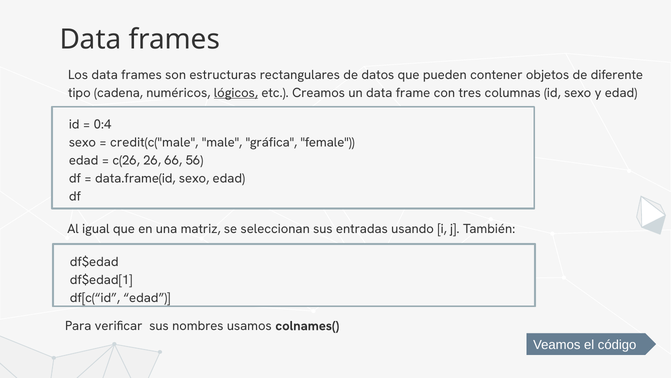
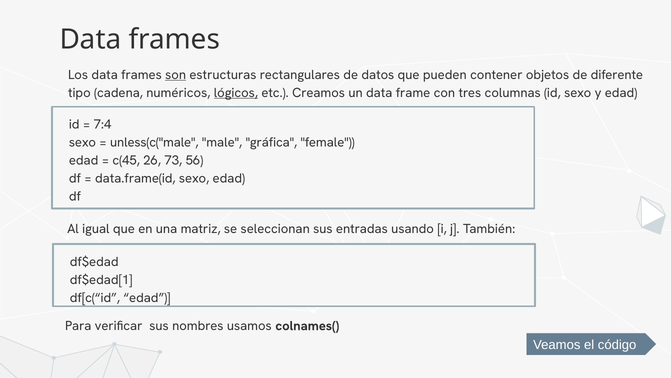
son underline: none -> present
0:4: 0:4 -> 7:4
credit(c("male: credit(c("male -> unless(c("male
c(26: c(26 -> c(45
66: 66 -> 73
